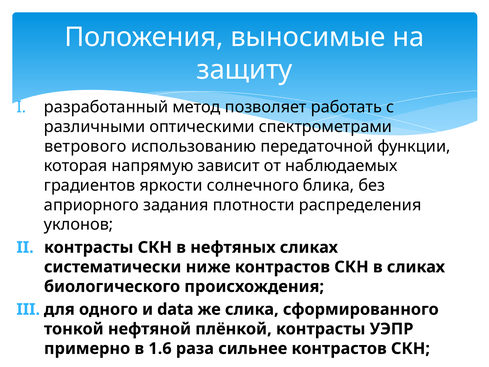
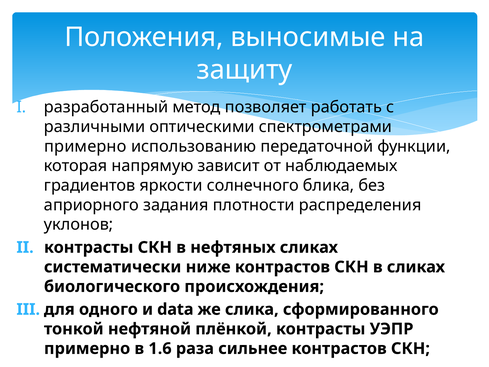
ветрового at (85, 146): ветрового -> примерно
